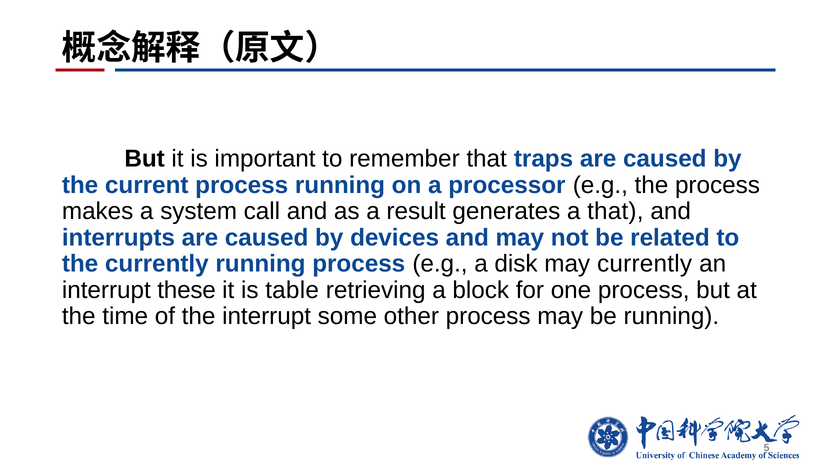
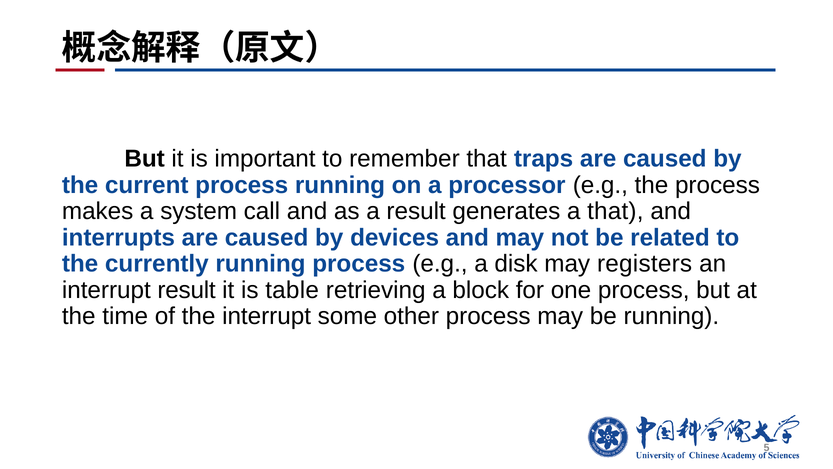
may currently: currently -> registers
interrupt these: these -> result
